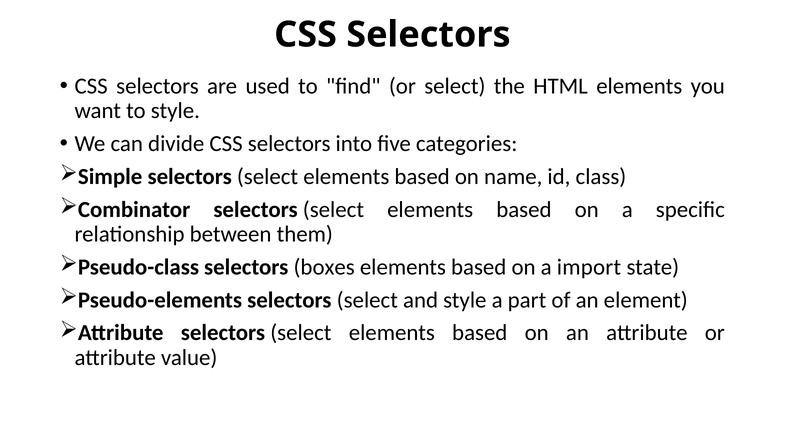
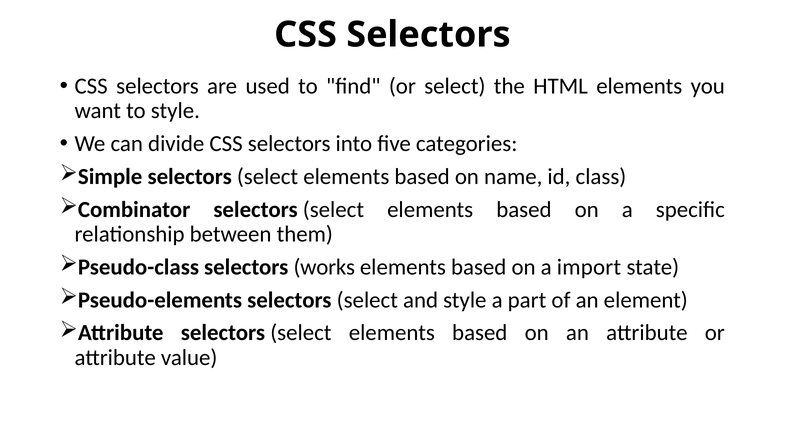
boxes: boxes -> works
